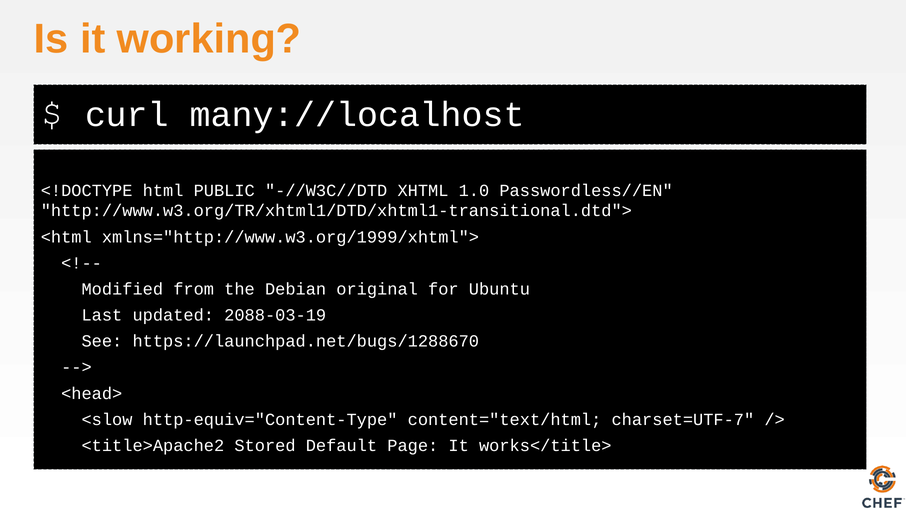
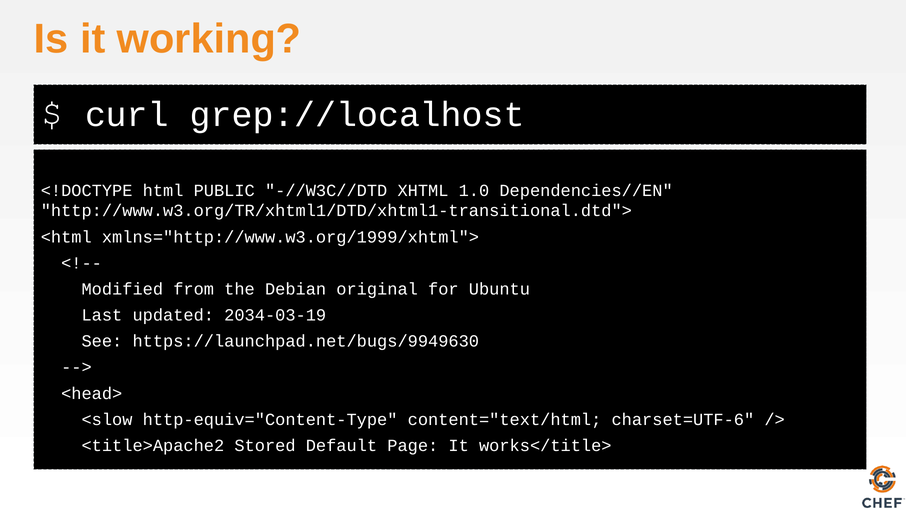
many://localhost: many://localhost -> grep://localhost
Passwordless//EN: Passwordless//EN -> Dependencies//EN
2088-03-19: 2088-03-19 -> 2034-03-19
https://launchpad.net/bugs/1288670: https://launchpad.net/bugs/1288670 -> https://launchpad.net/bugs/9949630
charset=UTF-7: charset=UTF-7 -> charset=UTF-6
